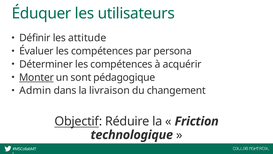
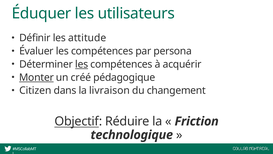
les at (82, 64) underline: none -> present
sont: sont -> créé
Admin: Admin -> Citizen
